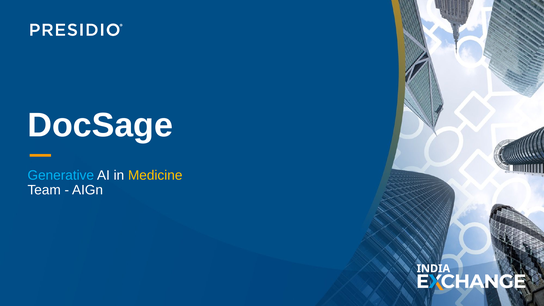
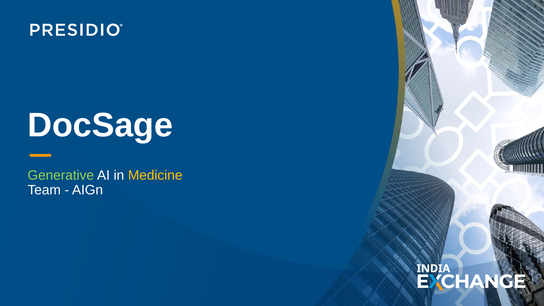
Generative colour: light blue -> light green
